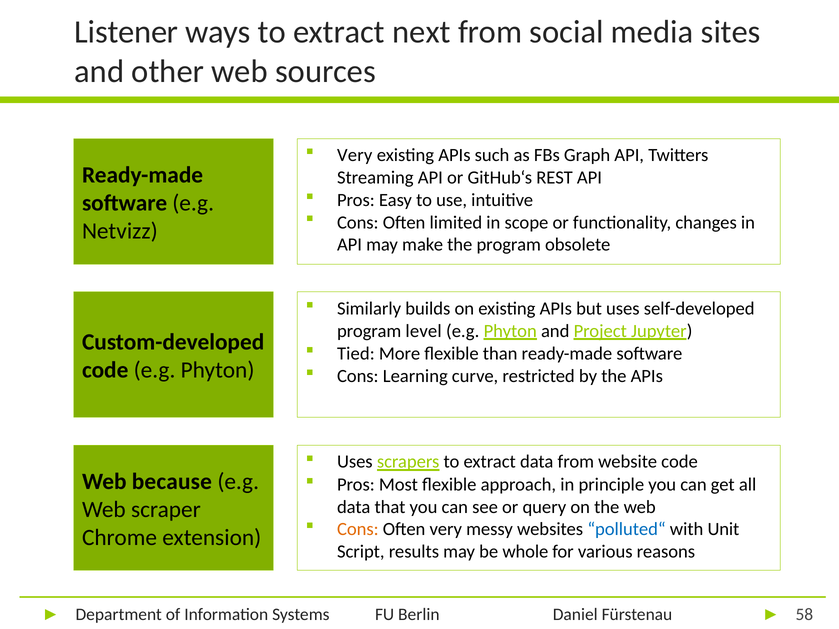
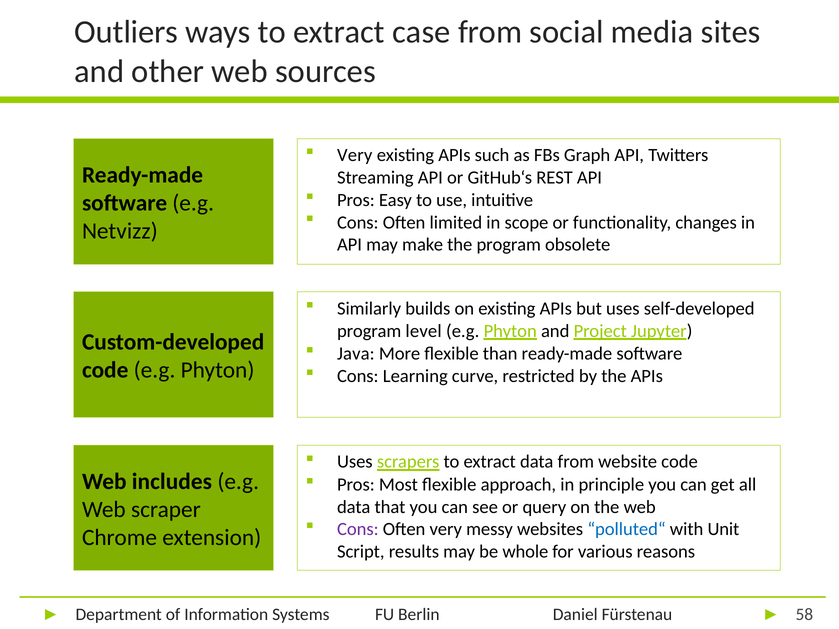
Listener: Listener -> Outliers
next: next -> case
Tied: Tied -> Java
because: because -> includes
Cons at (358, 530) colour: orange -> purple
